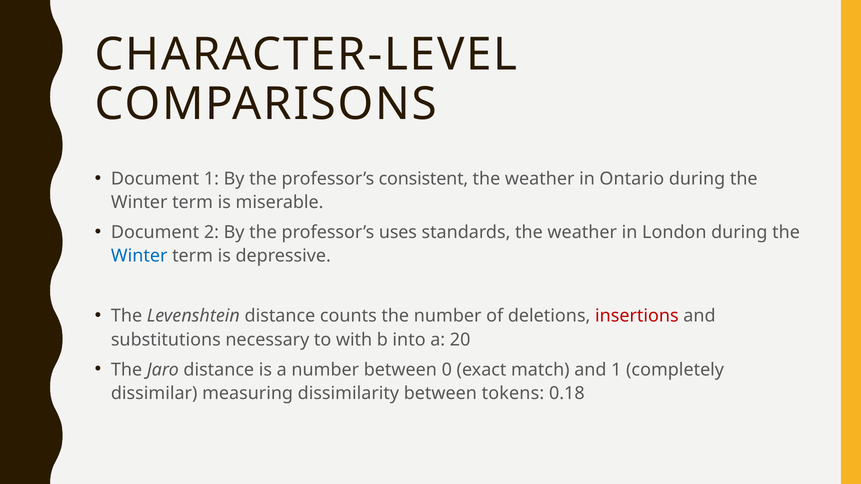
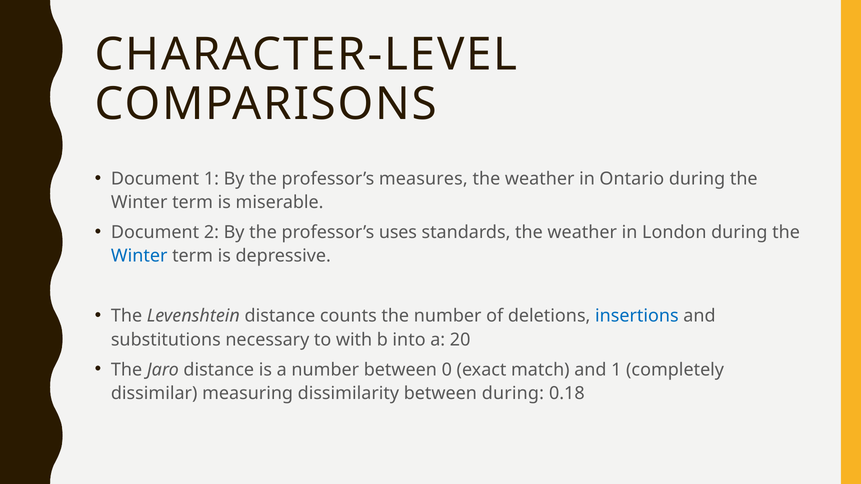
consistent: consistent -> measures
insertions colour: red -> blue
between tokens: tokens -> during
